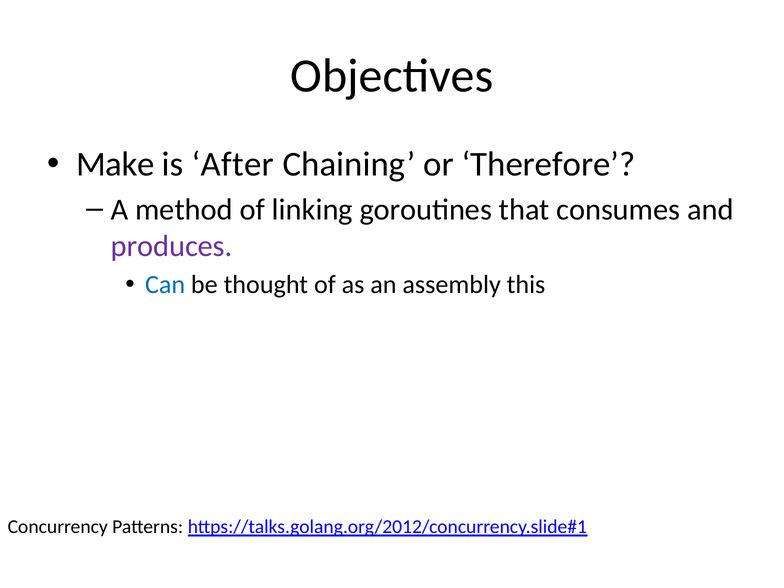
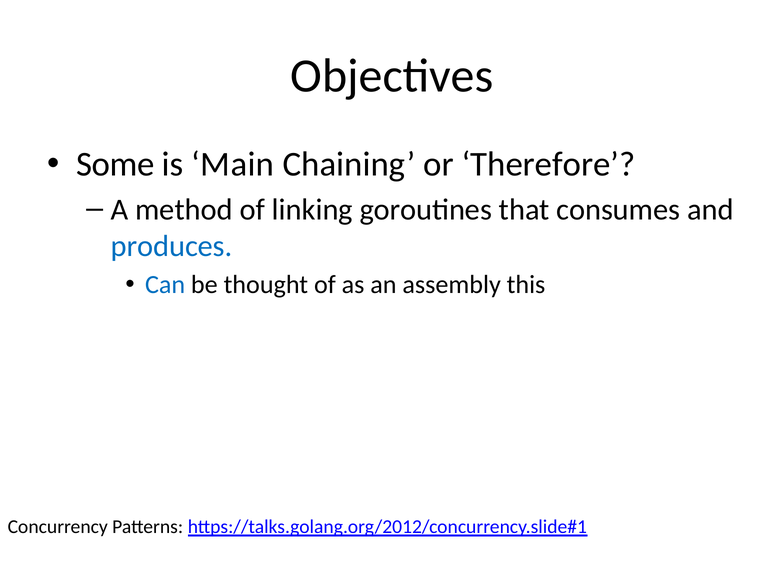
Make: Make -> Some
After: After -> Main
produces colour: purple -> blue
